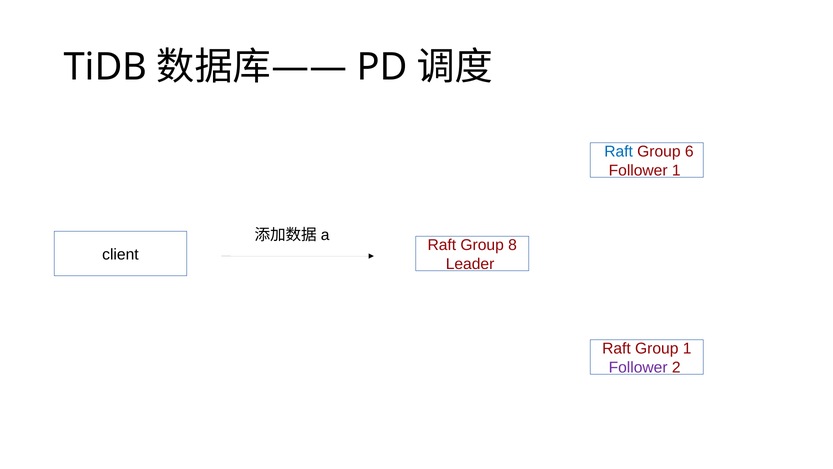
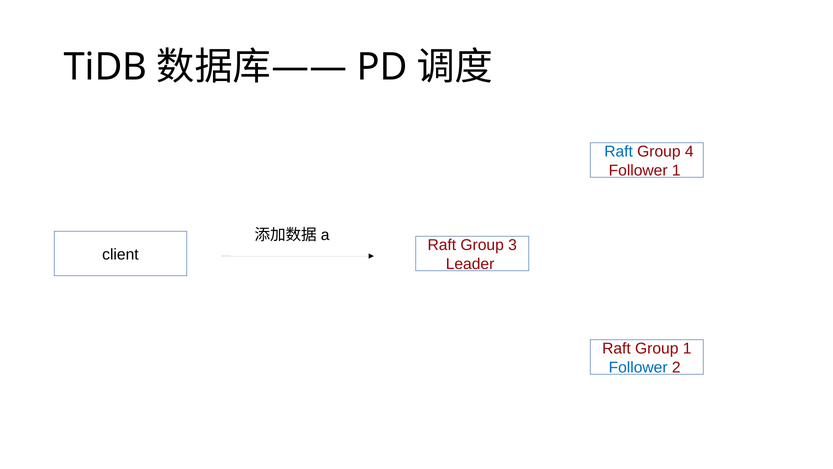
6: 6 -> 4
8: 8 -> 3
Follower at (638, 367) colour: purple -> blue
